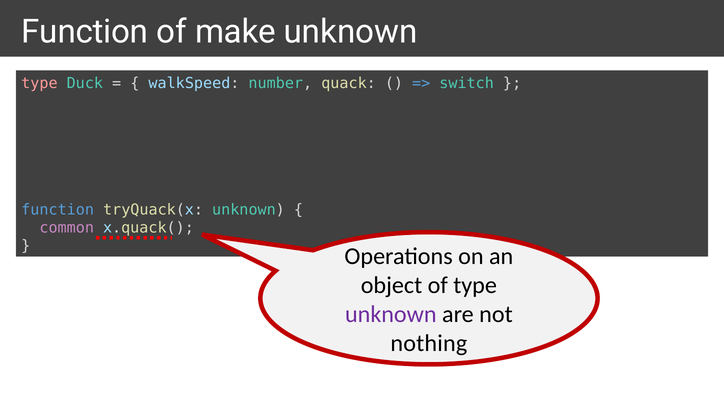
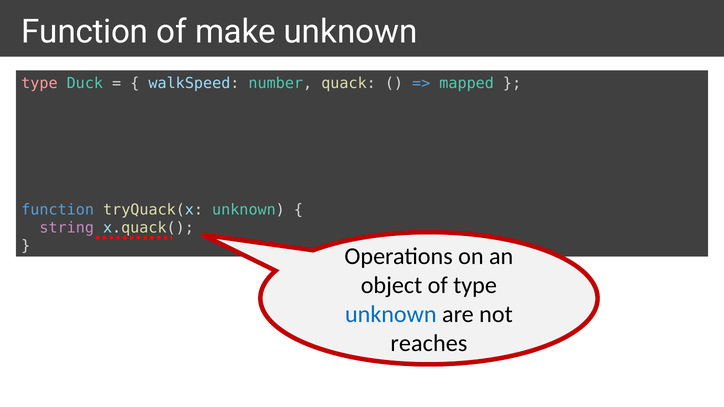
switch: switch -> mapped
common: common -> string
unknown at (391, 315) colour: purple -> blue
nothing: nothing -> reaches
